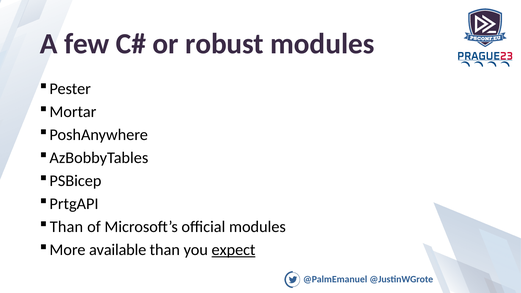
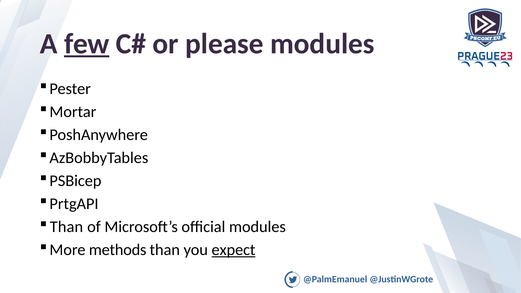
few underline: none -> present
robust: robust -> please
available: available -> methods
